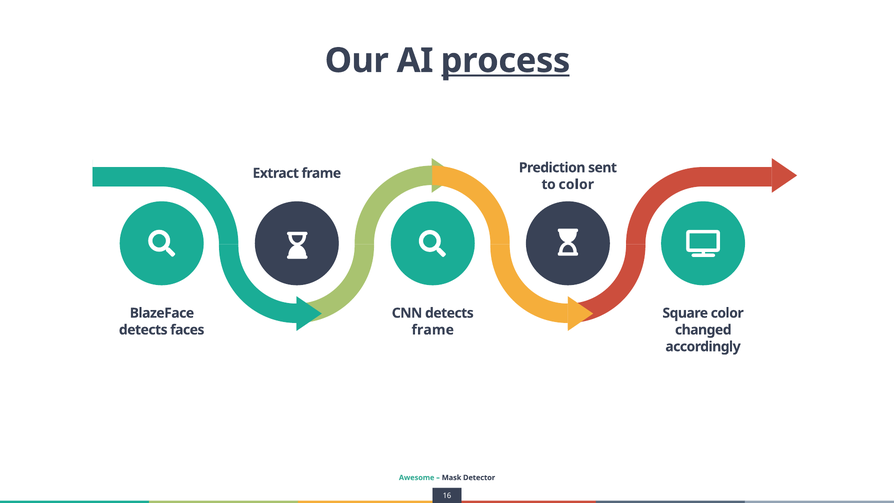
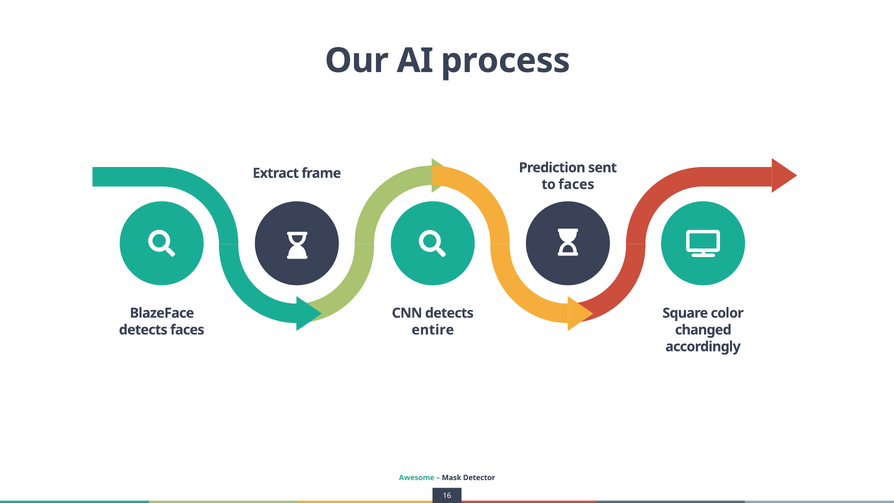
process underline: present -> none
to color: color -> faces
frame at (433, 330): frame -> entire
